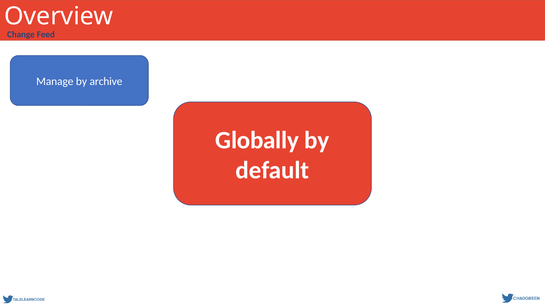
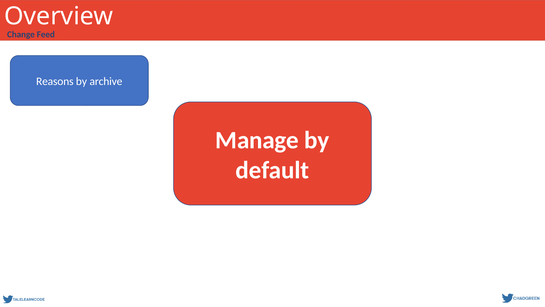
Manage: Manage -> Reasons
Globally: Globally -> Manage
